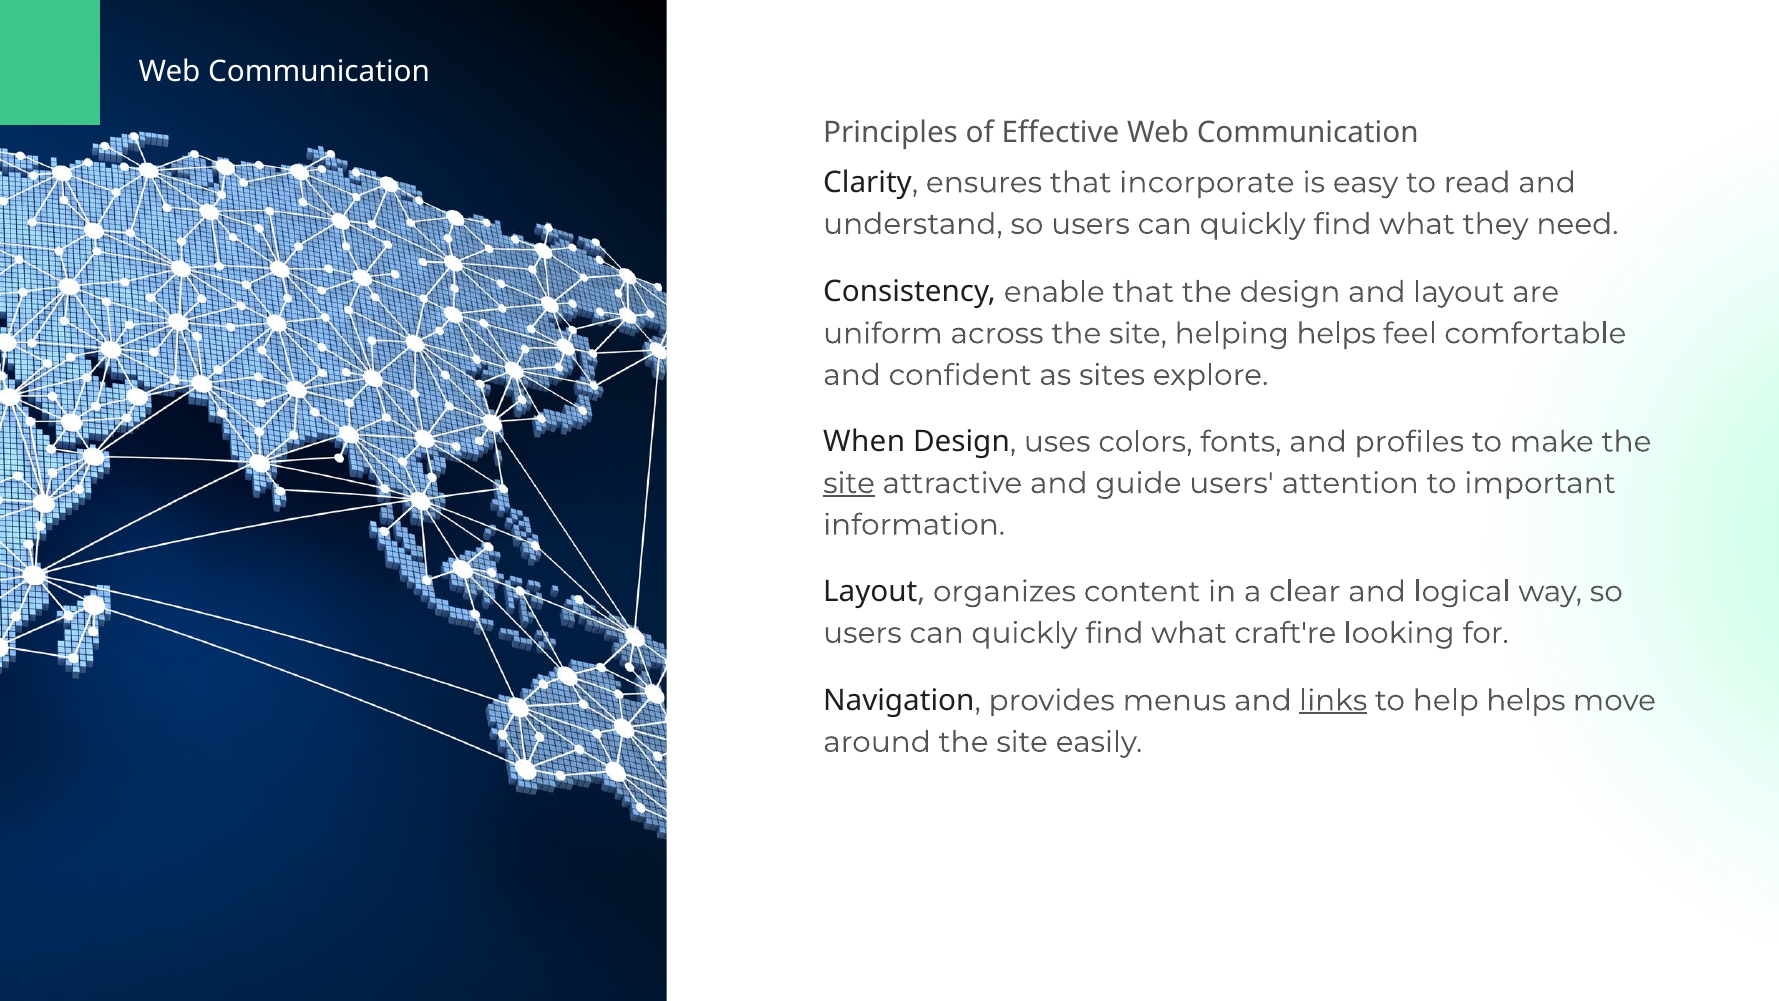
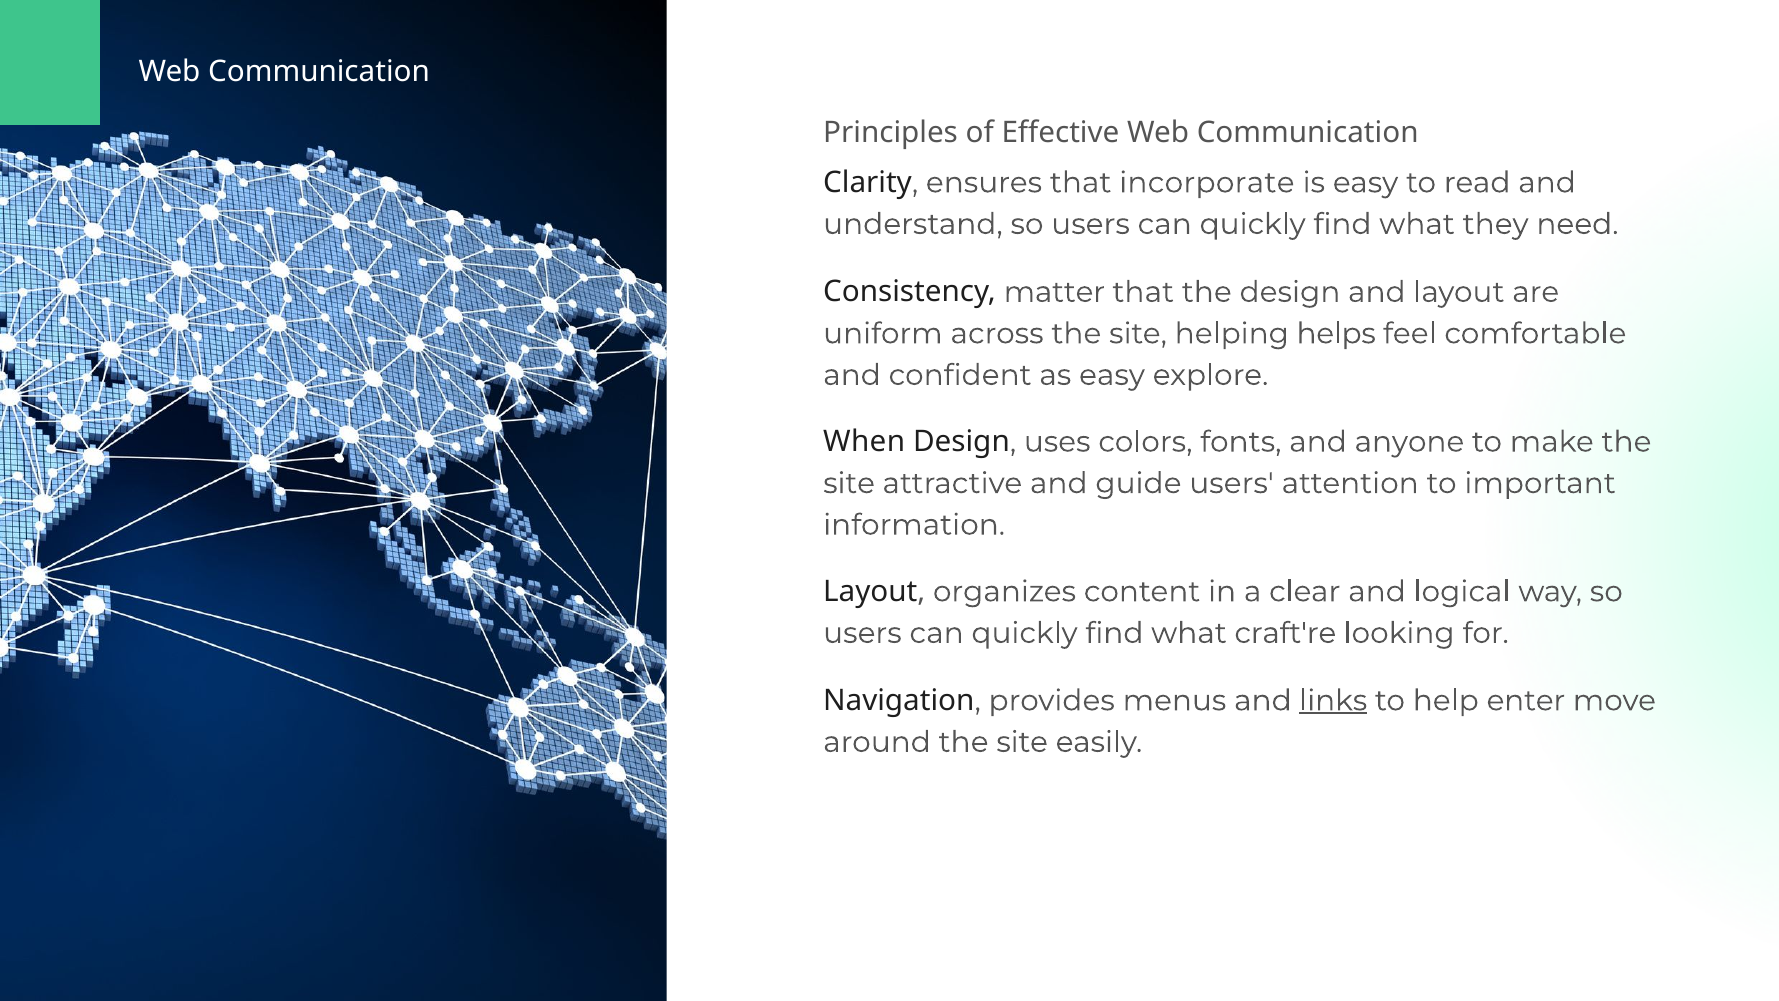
enable: enable -> matter
as sites: sites -> easy
profiles: profiles -> anyone
site at (849, 483) underline: present -> none
help helps: helps -> enter
